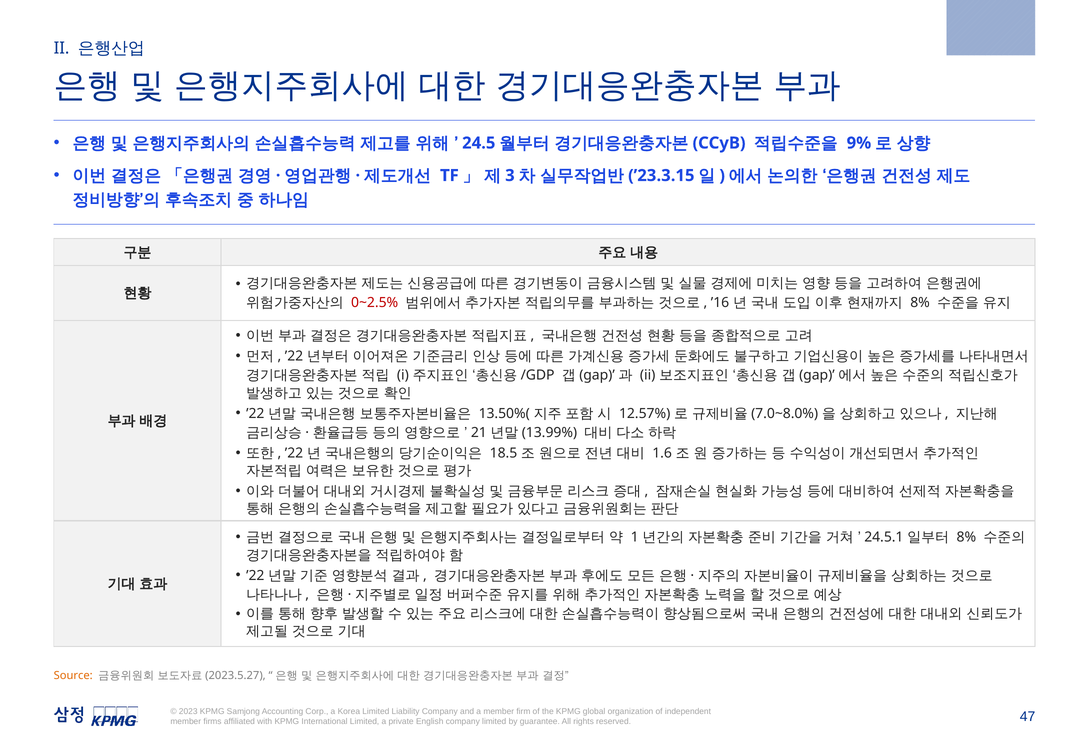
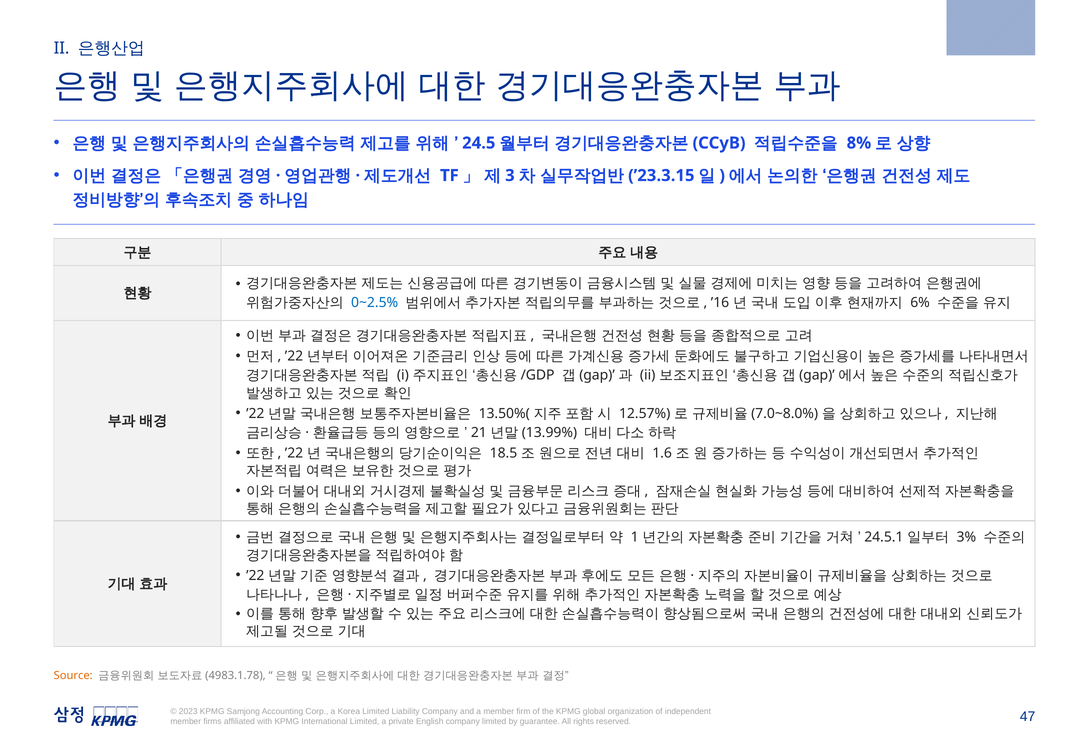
9%: 9% -> 8%
0~2.5% colour: red -> blue
8% at (920, 302): 8% -> 6%
8% at (966, 537): 8% -> 3%
2023.5.27: 2023.5.27 -> 4983.1.78
